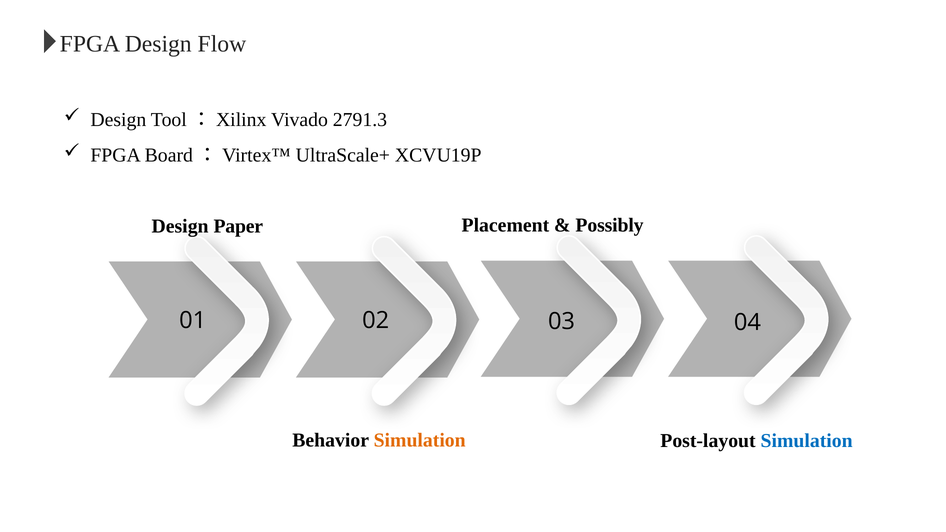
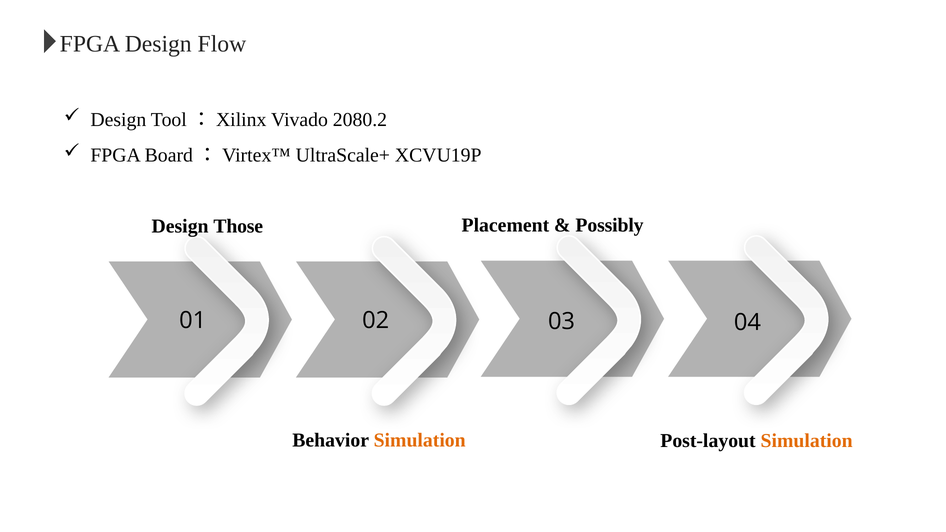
2791.3: 2791.3 -> 2080.2
Paper: Paper -> Those
Simulation at (807, 441) colour: blue -> orange
